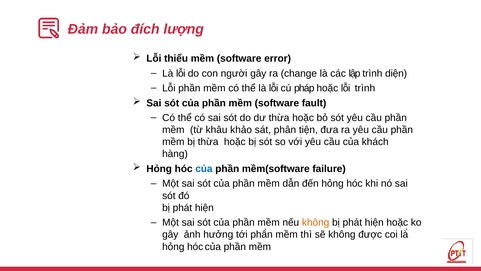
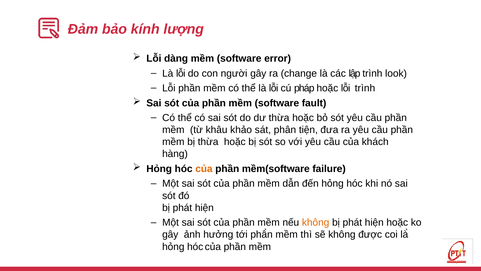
đích: đích -> kính
thiểu: thiểu -> dàng
diện: diện -> look
của at (204, 169) colour: blue -> orange
